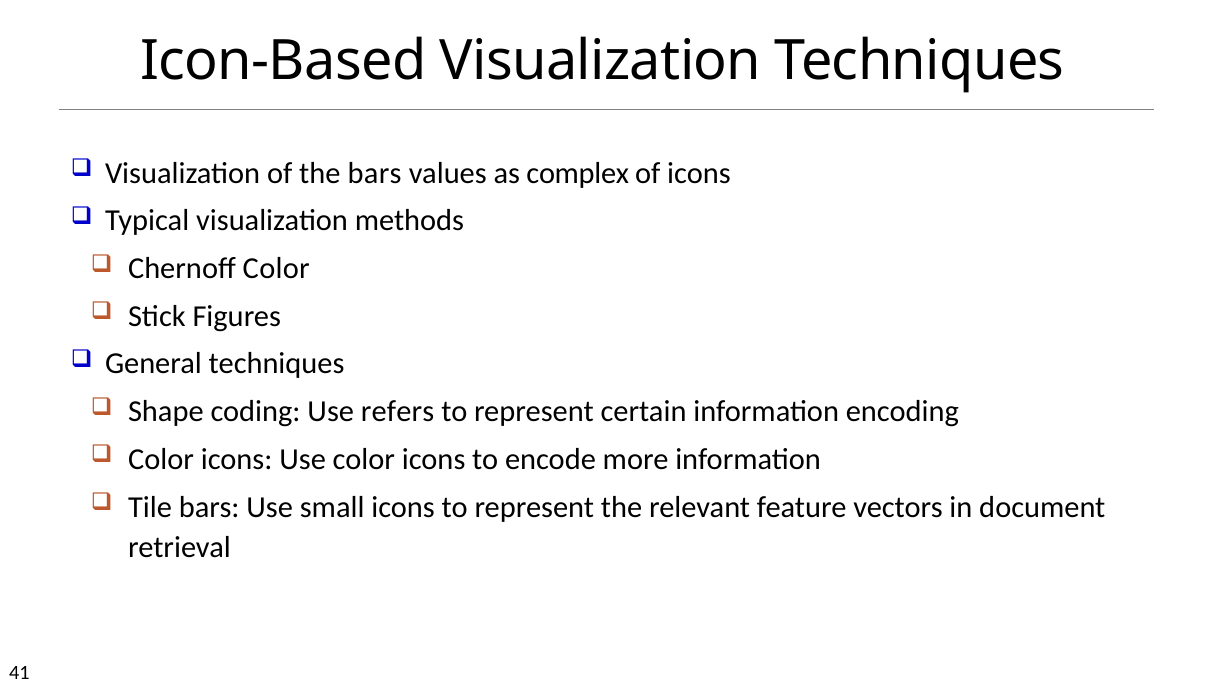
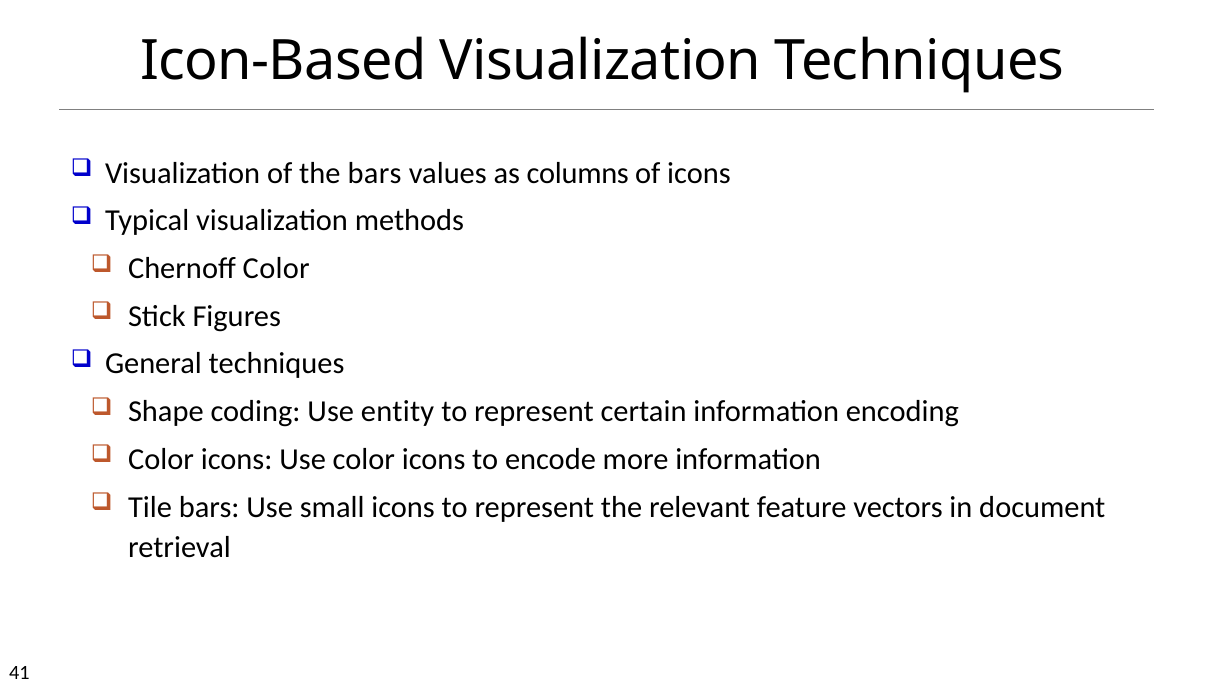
complex: complex -> columns
refers: refers -> entity
